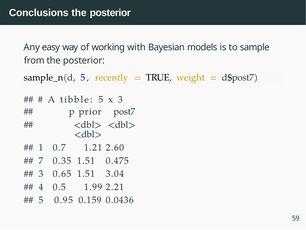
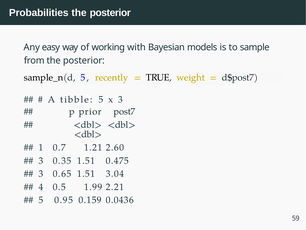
Conclusions: Conclusions -> Probabilities
7 at (41, 161): 7 -> 3
